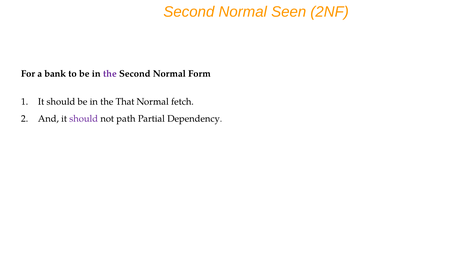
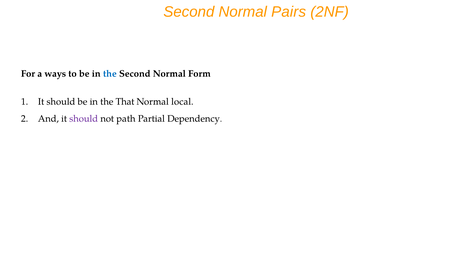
Seen: Seen -> Pairs
bank: bank -> ways
the at (110, 74) colour: purple -> blue
fetch: fetch -> local
